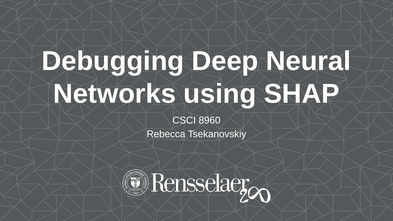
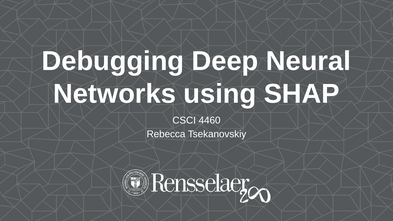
8960: 8960 -> 4460
